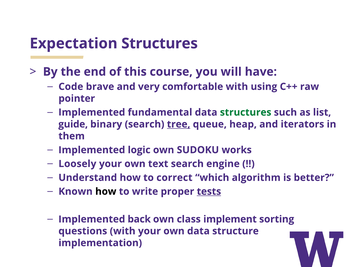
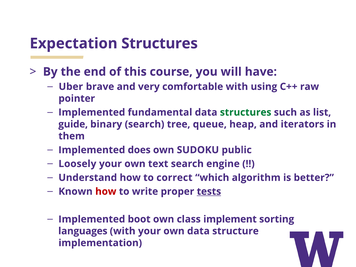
Code: Code -> Uber
tree underline: present -> none
logic: logic -> does
works: works -> public
how at (106, 191) colour: black -> red
back: back -> boot
questions: questions -> languages
